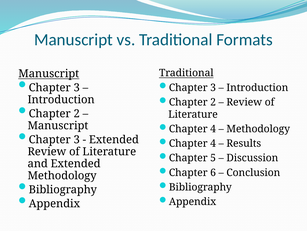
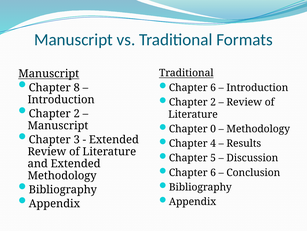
3 at (77, 87): 3 -> 8
3 at (213, 87): 3 -> 6
4 at (213, 129): 4 -> 0
